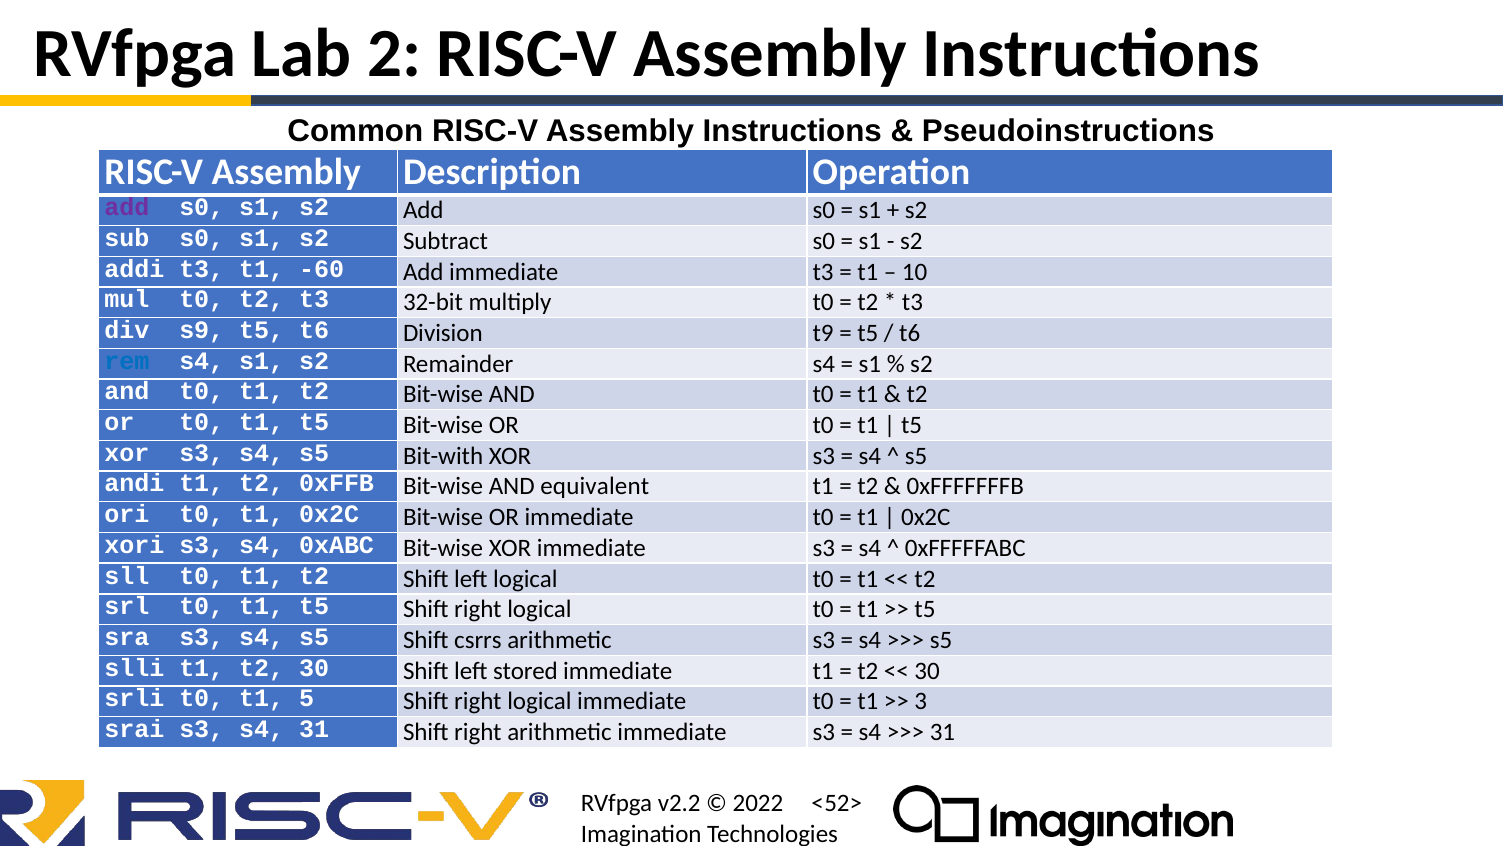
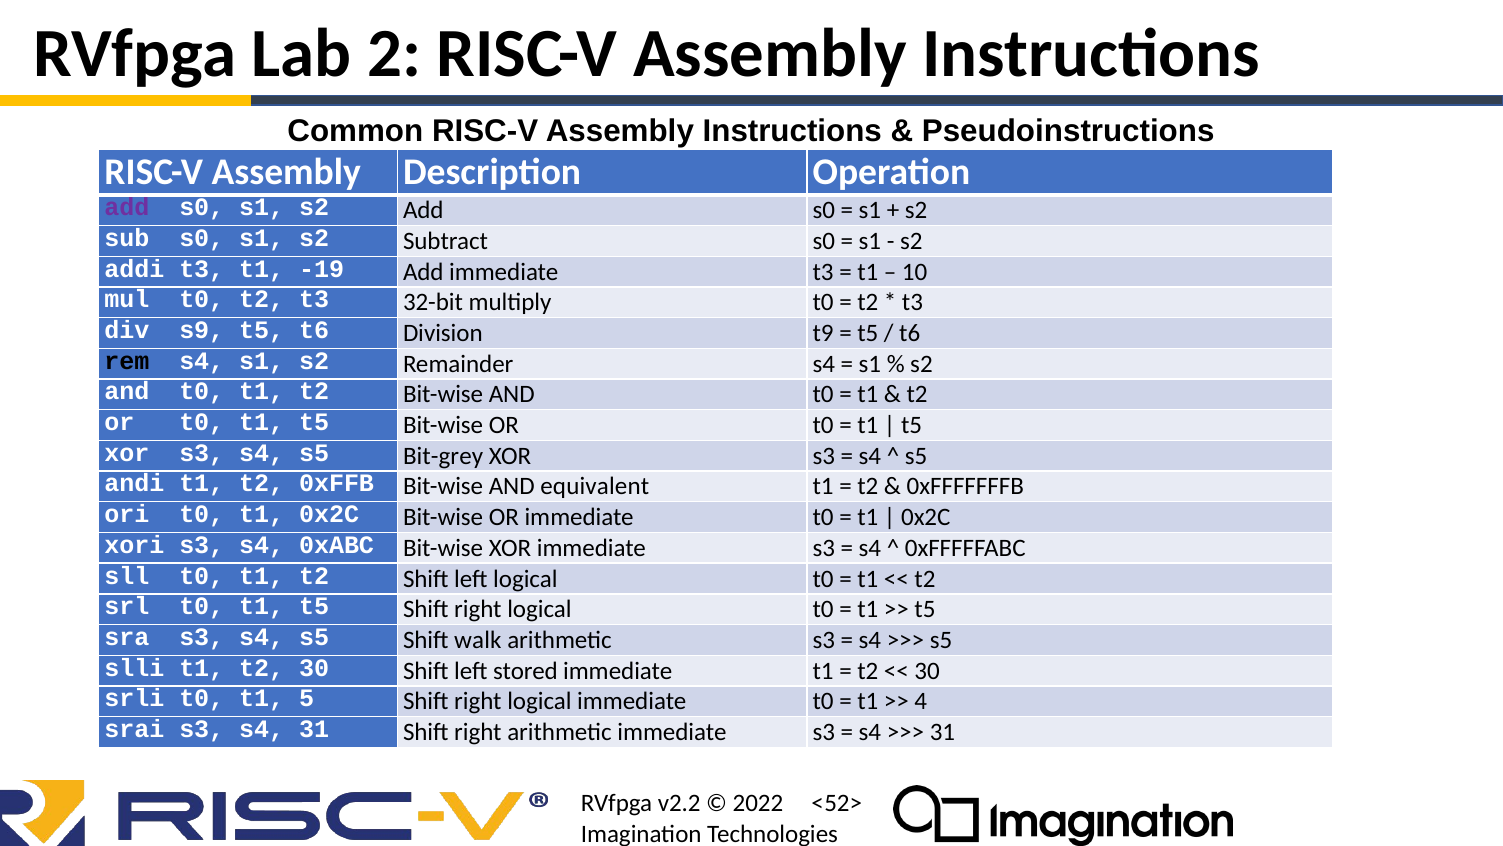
-60: -60 -> -19
rem colour: blue -> black
Bit-with: Bit-with -> Bit-grey
csrrs: csrrs -> walk
3: 3 -> 4
